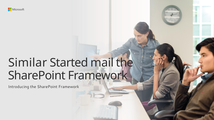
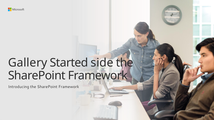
Similar: Similar -> Gallery
mail: mail -> side
